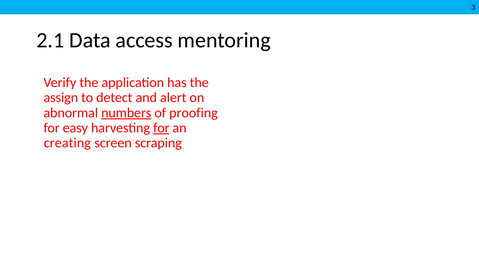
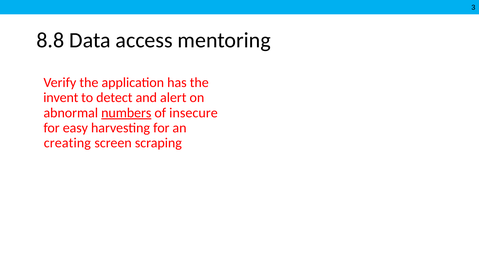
2.1: 2.1 -> 8.8
assign: assign -> invent
proofing: proofing -> insecure
for at (161, 128) underline: present -> none
